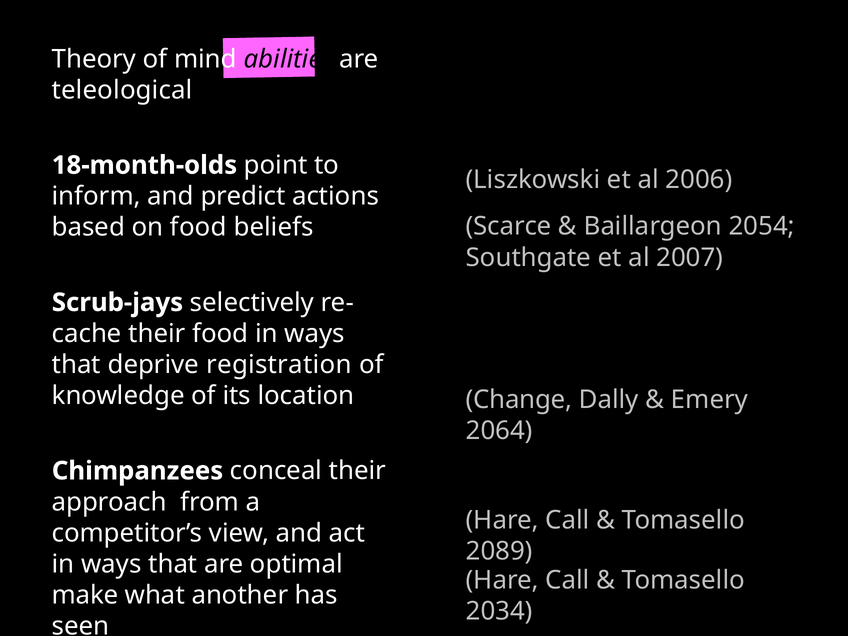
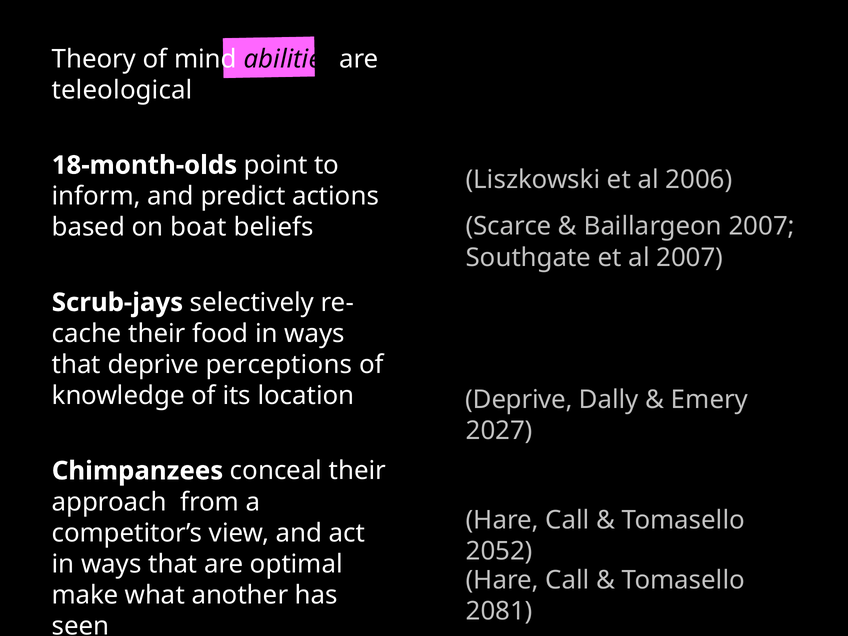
Baillargeon 2054: 2054 -> 2007
on food: food -> boat
registration: registration -> perceptions
Change at (519, 400): Change -> Deprive
2064: 2064 -> 2027
2089: 2089 -> 2052
2034: 2034 -> 2081
